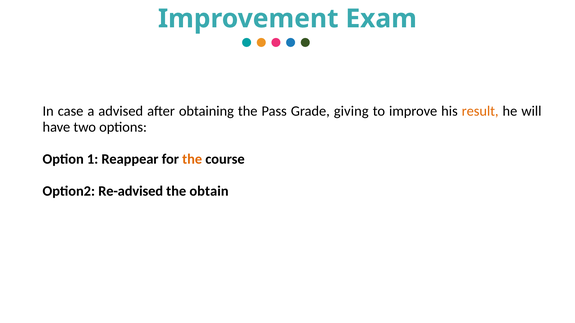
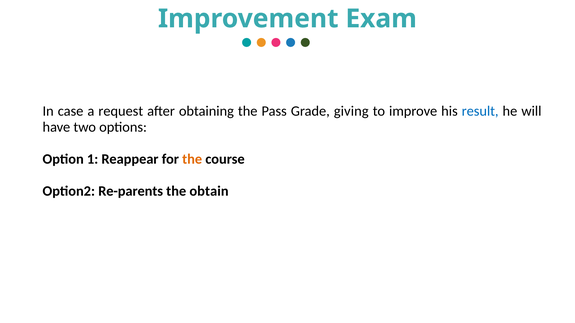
advised: advised -> request
result colour: orange -> blue
Re-advised: Re-advised -> Re-parents
